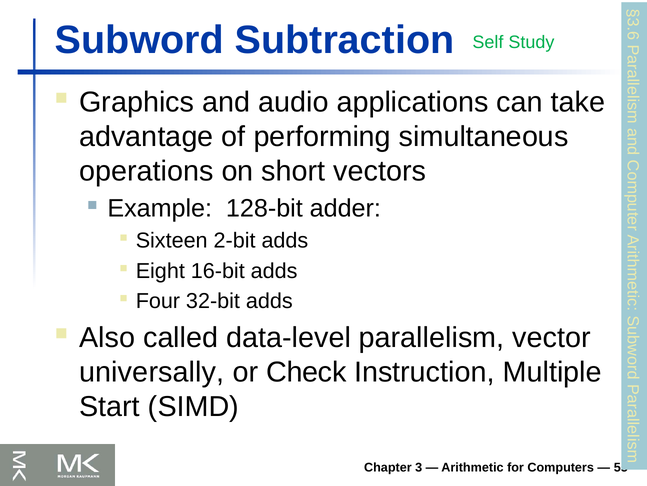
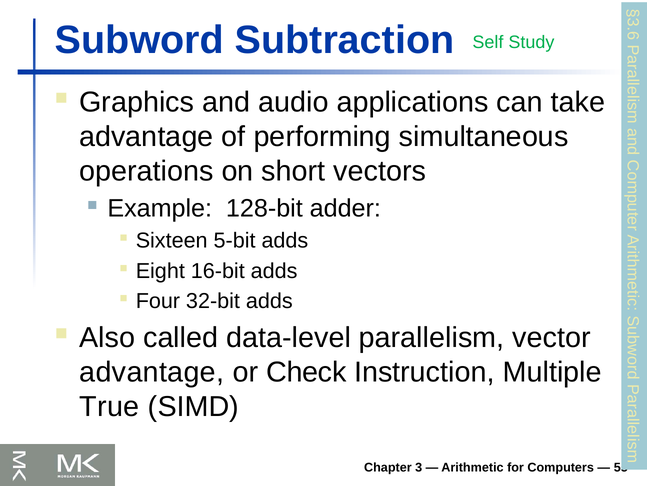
2-bit: 2-bit -> 5-bit
universally at (152, 372): universally -> advantage
Start: Start -> True
